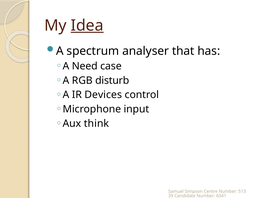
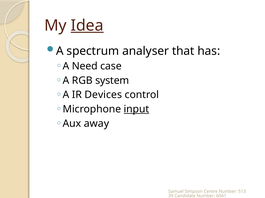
disturb: disturb -> system
input underline: none -> present
think: think -> away
